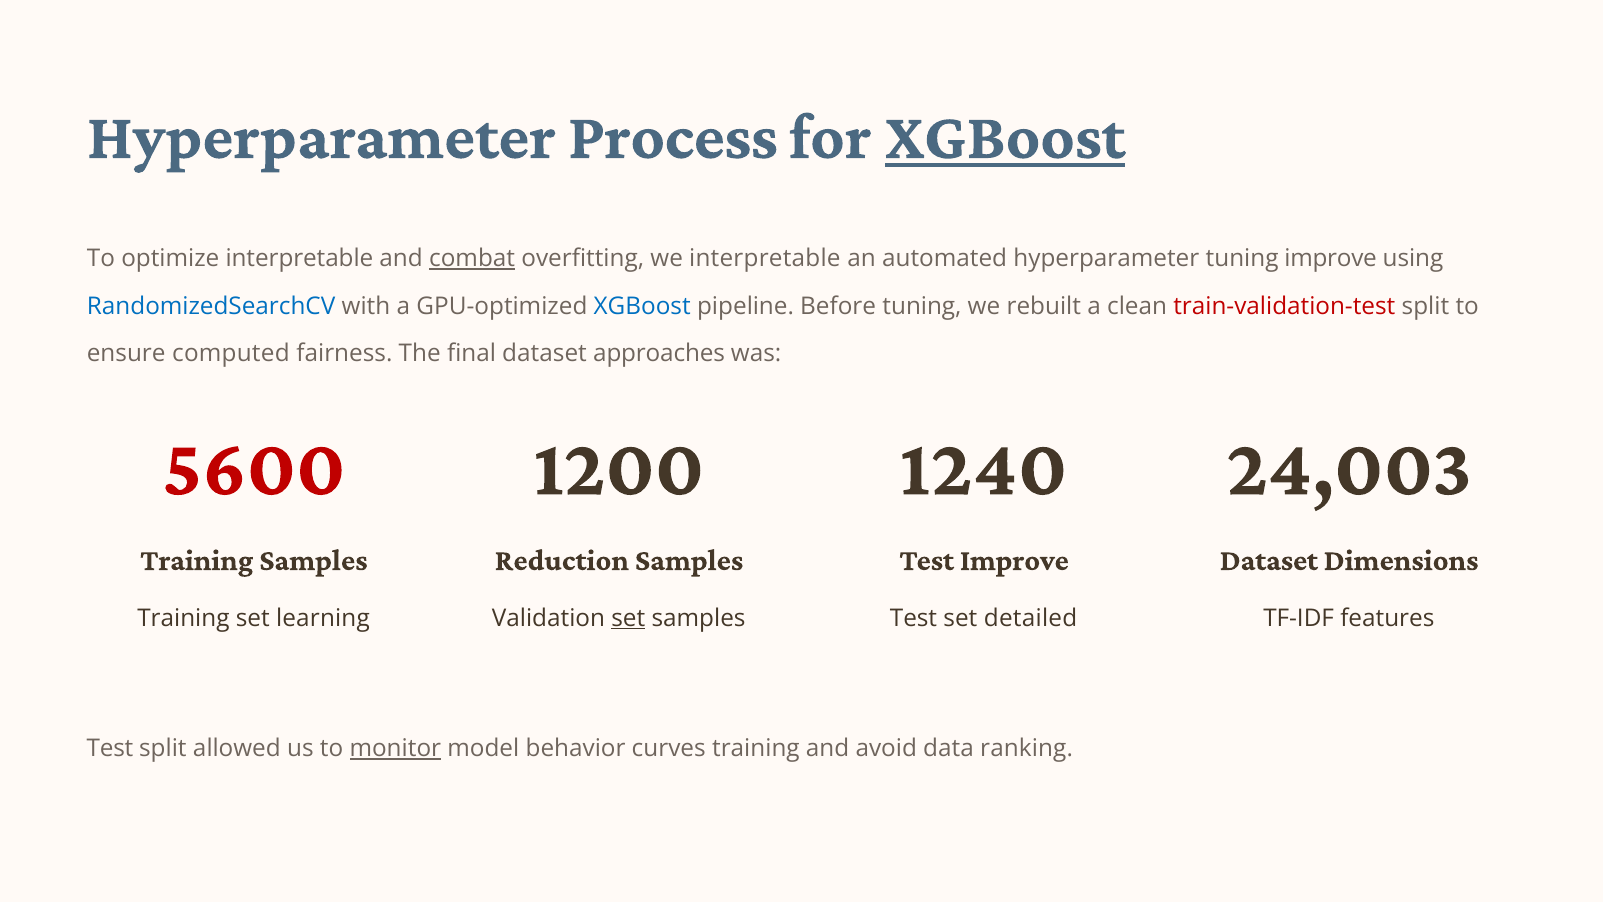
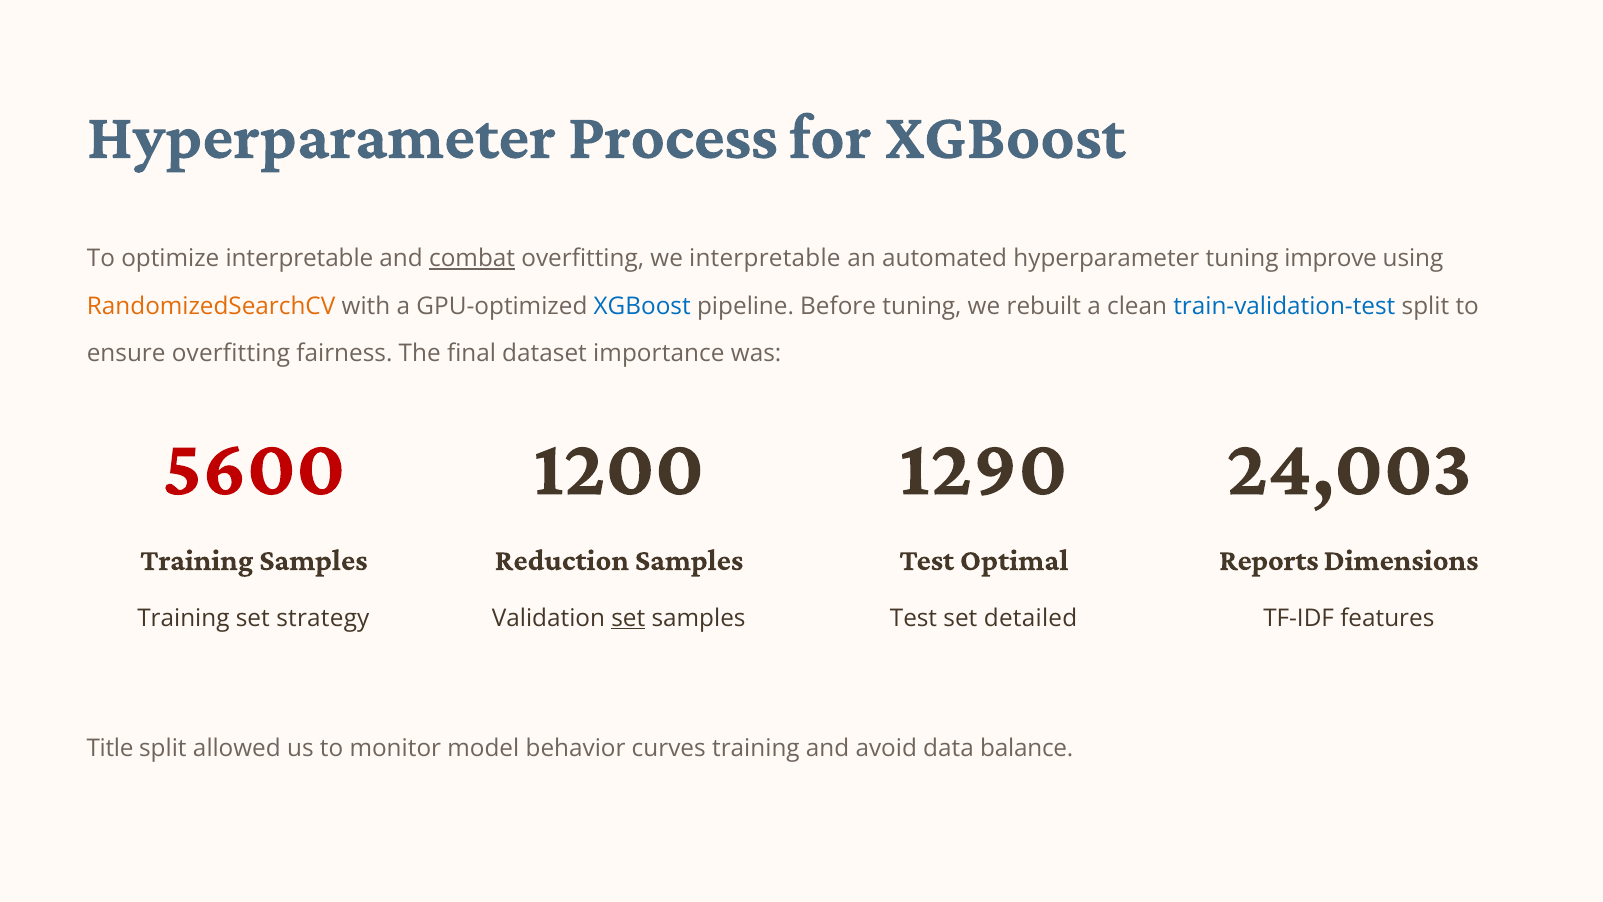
XGBoost at (1005, 136) underline: present -> none
RandomizedSearchCV colour: blue -> orange
train-validation-test colour: red -> blue
ensure computed: computed -> overfitting
approaches: approaches -> importance
1240: 1240 -> 1290
Test Improve: Improve -> Optimal
Dataset at (1269, 560): Dataset -> Reports
learning: learning -> strategy
Test at (110, 748): Test -> Title
monitor underline: present -> none
ranking: ranking -> balance
